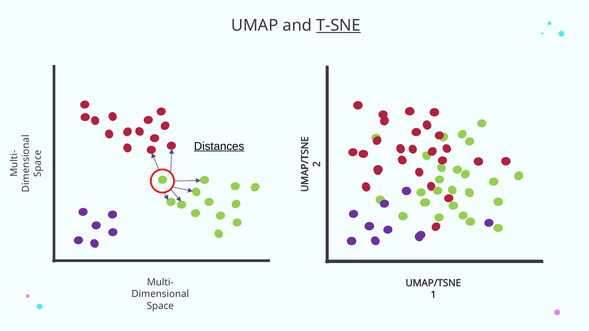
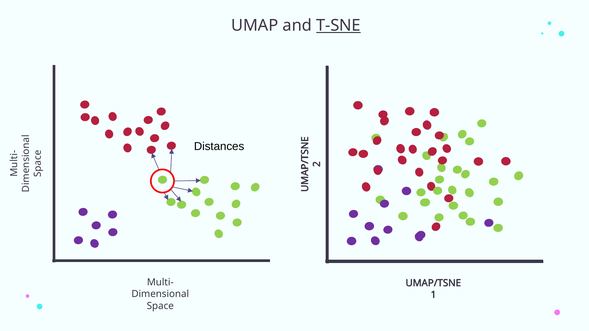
Distances underline: present -> none
